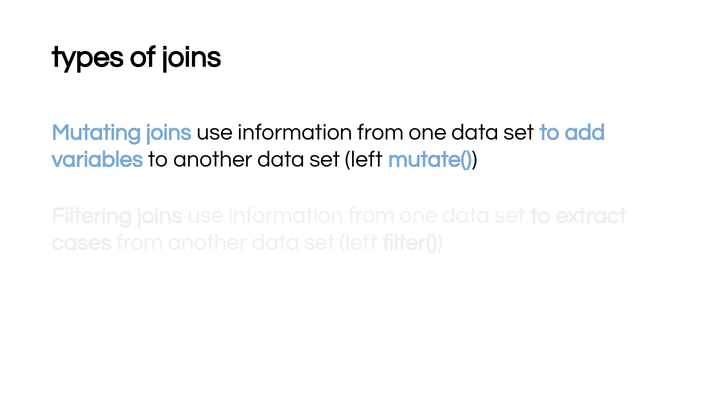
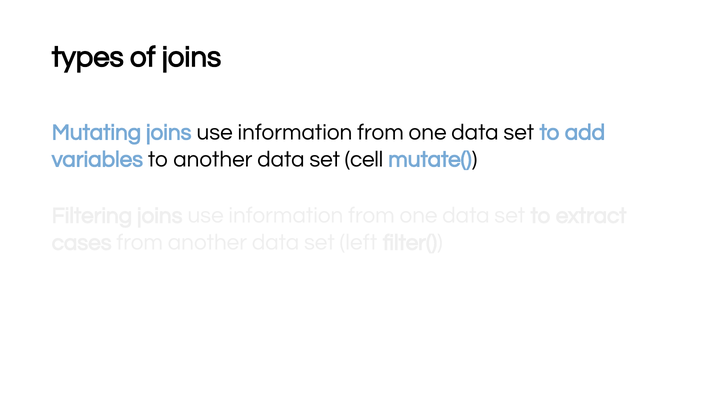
left at (364, 159): left -> cell
